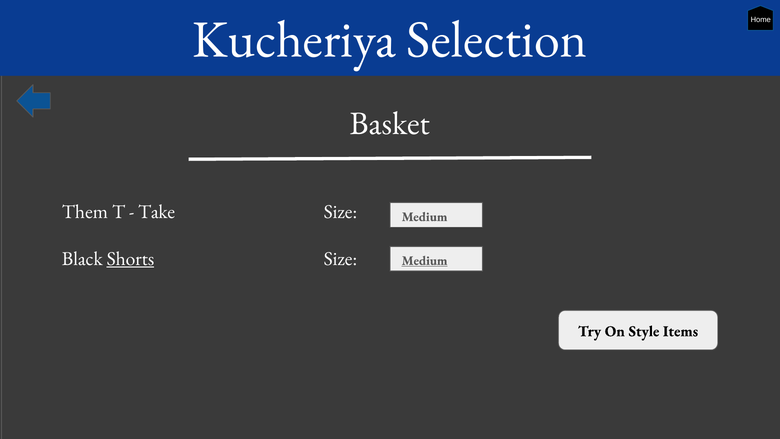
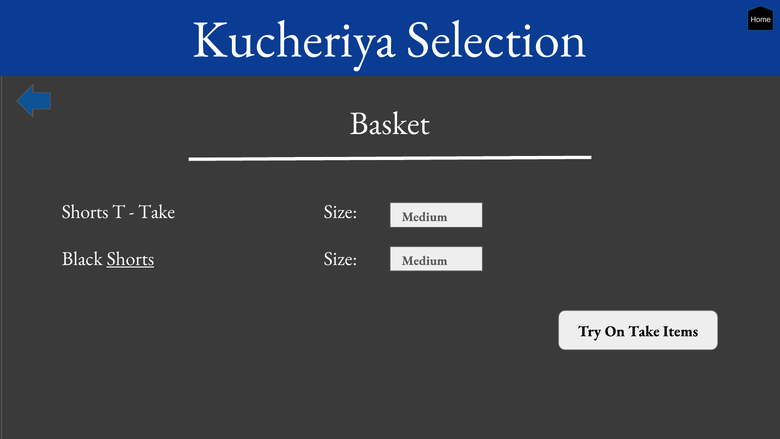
Them at (85, 212): Them -> Shorts
Medium at (425, 260) underline: present -> none
On Style: Style -> Take
